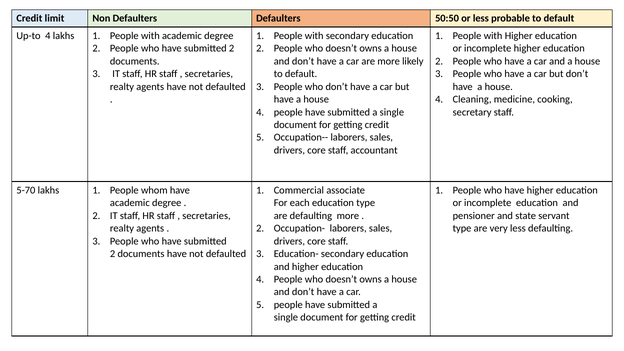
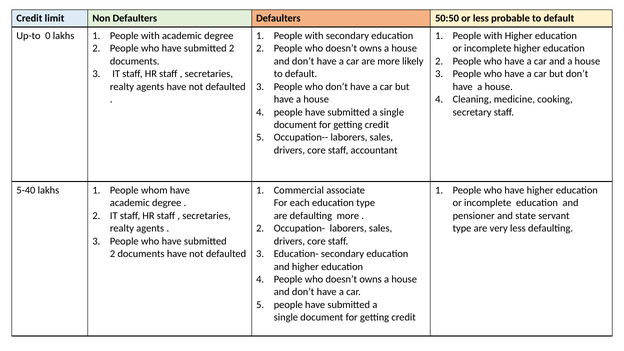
Up-to 4: 4 -> 0
5-70: 5-70 -> 5-40
